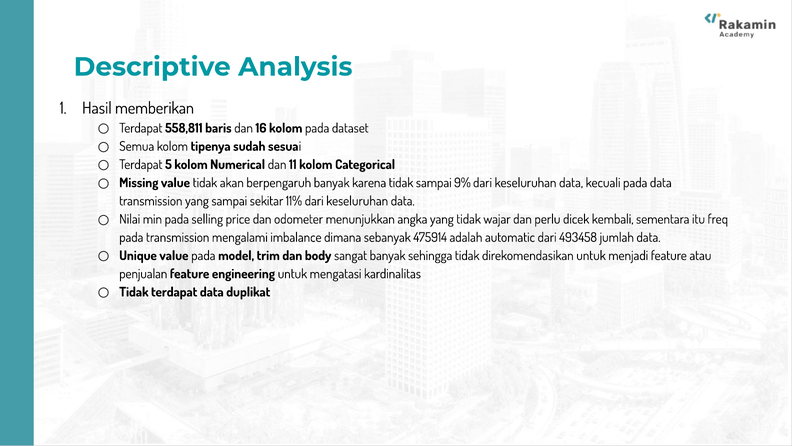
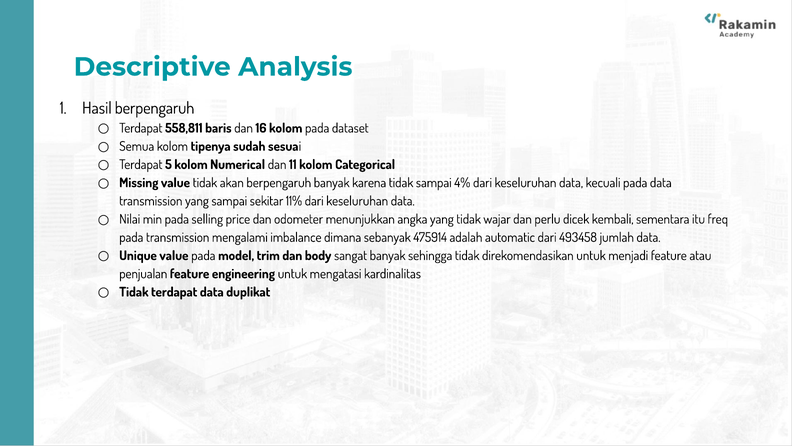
Hasil memberikan: memberikan -> berpengaruh
9%: 9% -> 4%
